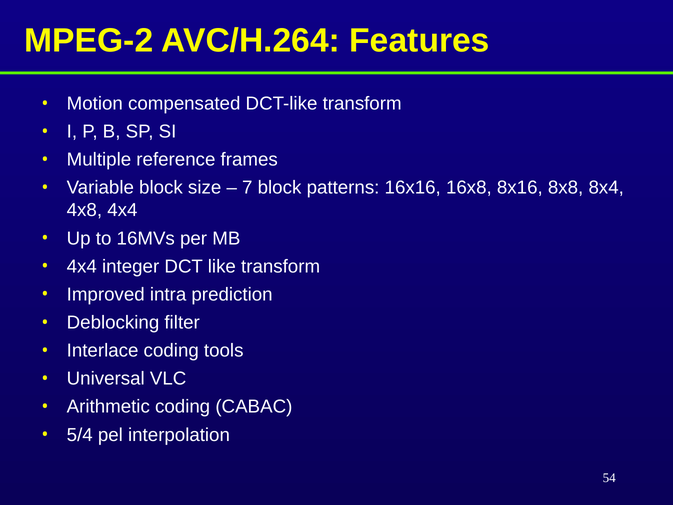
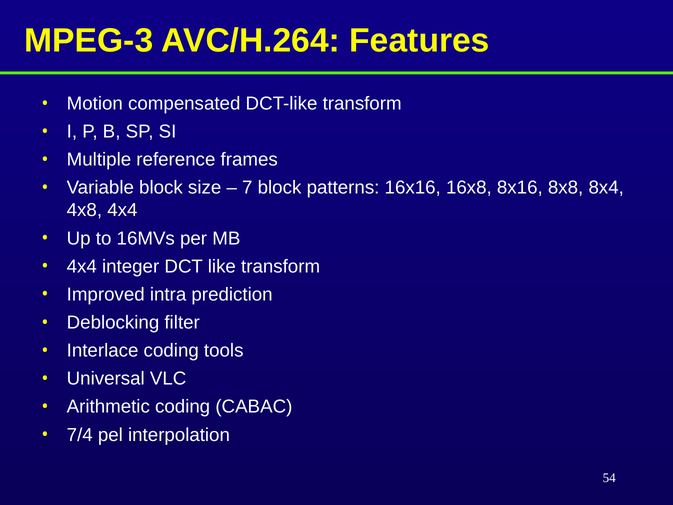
MPEG-2: MPEG-2 -> MPEG-3
5/4: 5/4 -> 7/4
